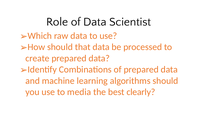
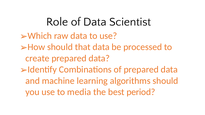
clearly: clearly -> period
